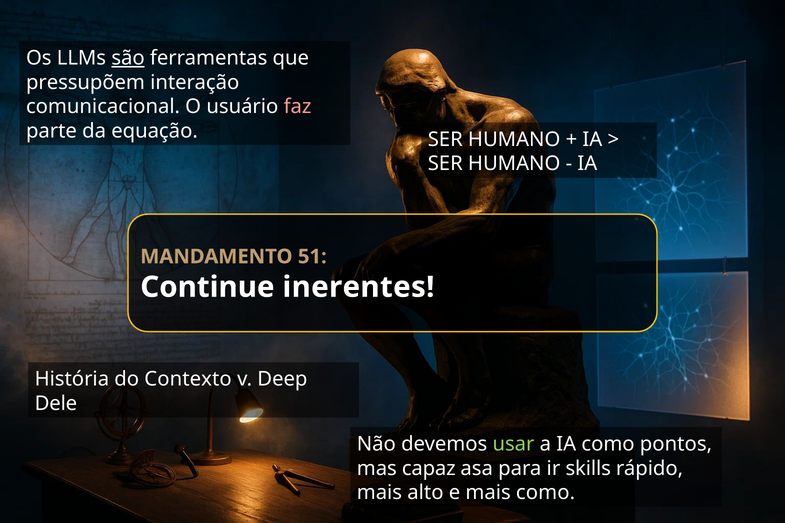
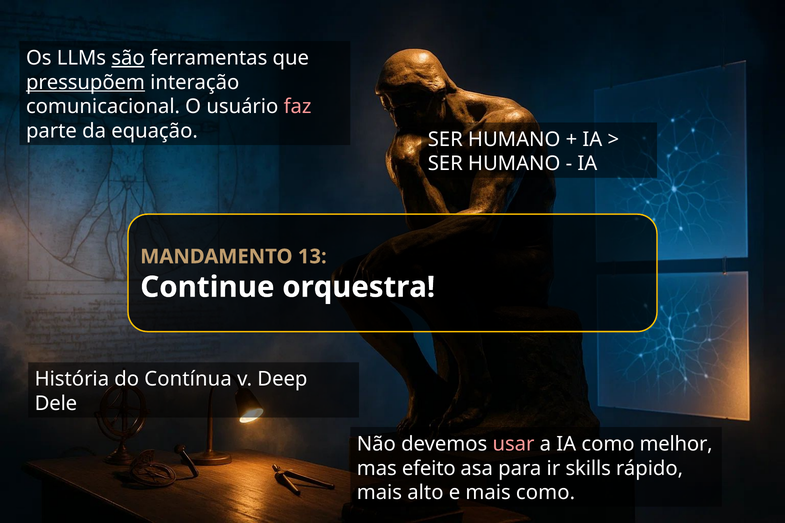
pressupõem underline: none -> present
51: 51 -> 13
inerentes: inerentes -> orquestra
Contexto: Contexto -> Contínua
usar colour: light green -> pink
pontos: pontos -> melhor
capaz: capaz -> efeito
